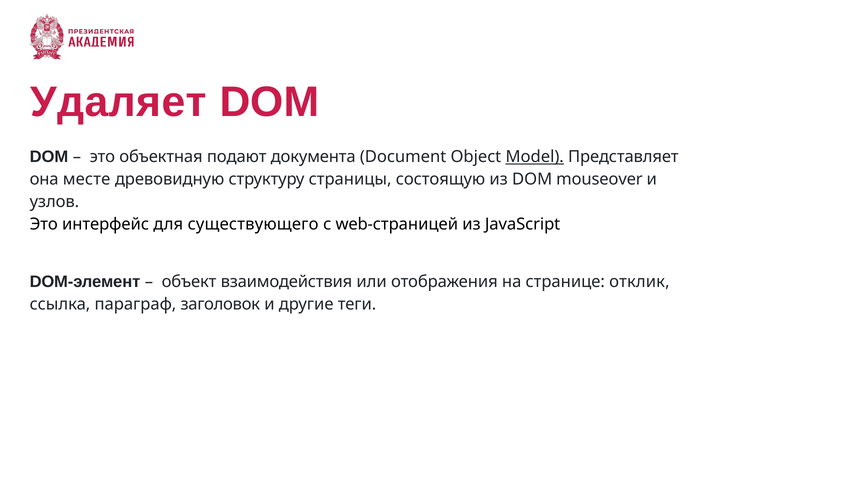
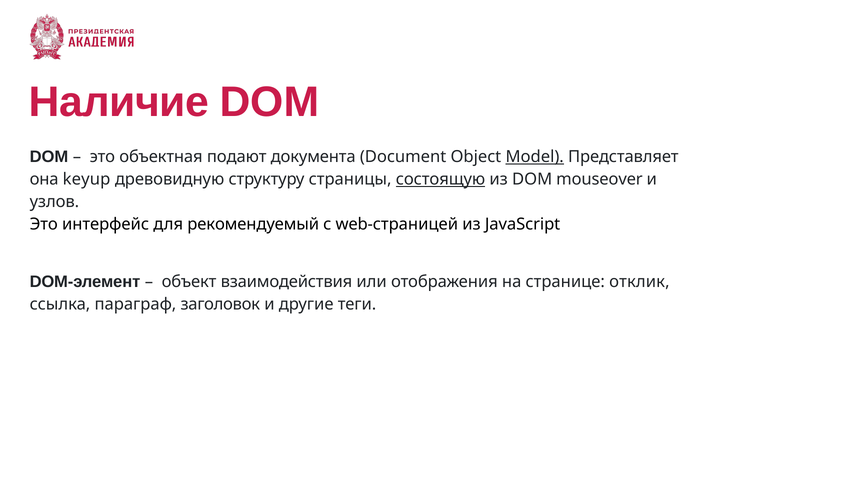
Удаляет: Удаляет -> Наличие
месте: месте -> keyup
состоящую underline: none -> present
существующего: существующего -> рекомендуемый
